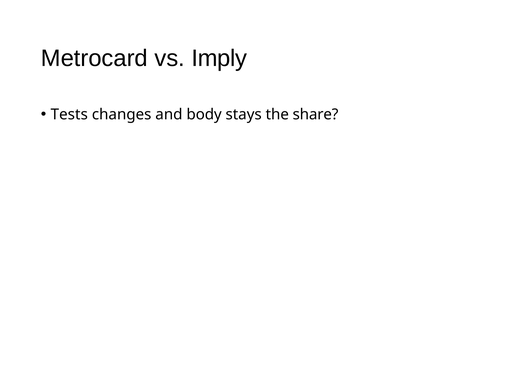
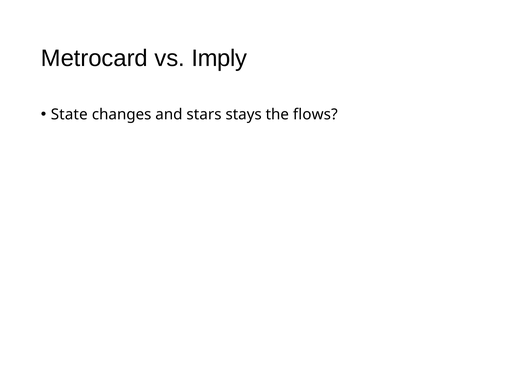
Tests: Tests -> State
body: body -> stars
share: share -> flows
